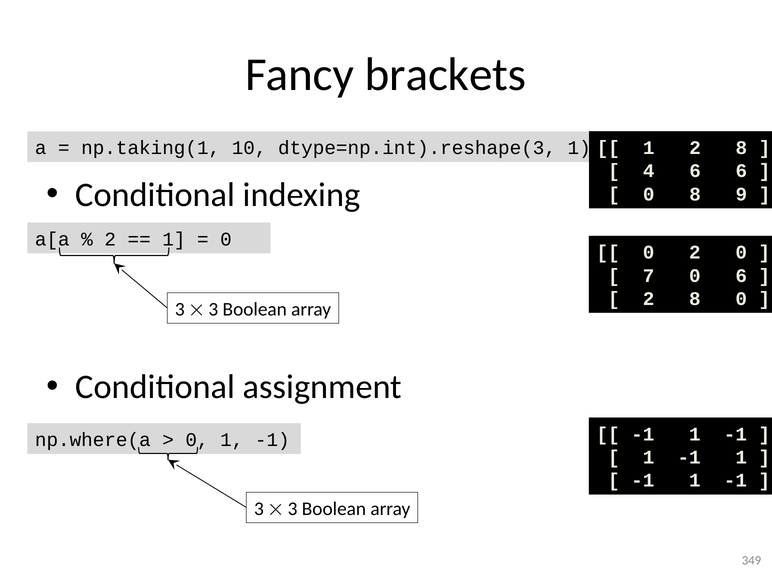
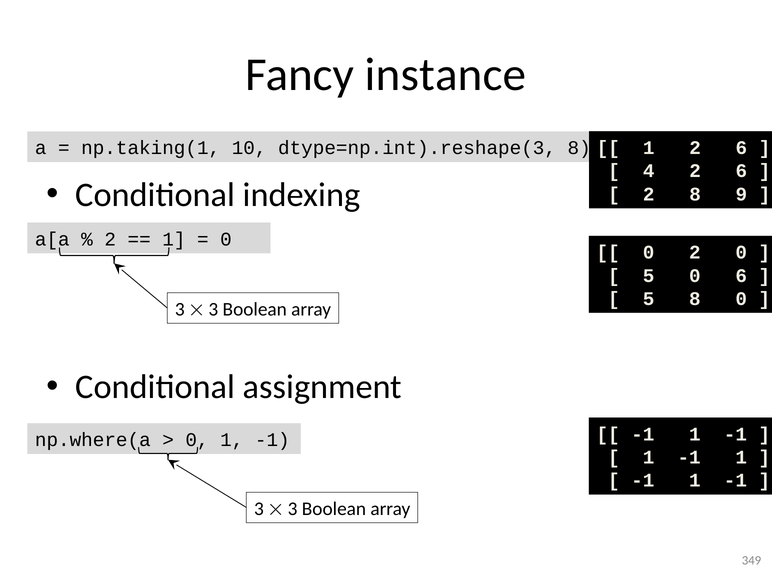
brackets: brackets -> instance
1 2 8: 8 -> 6
dtype=np.int).reshape(3 1: 1 -> 8
4 6: 6 -> 2
0 at (649, 194): 0 -> 2
7 at (649, 276): 7 -> 5
2 at (649, 299): 2 -> 5
